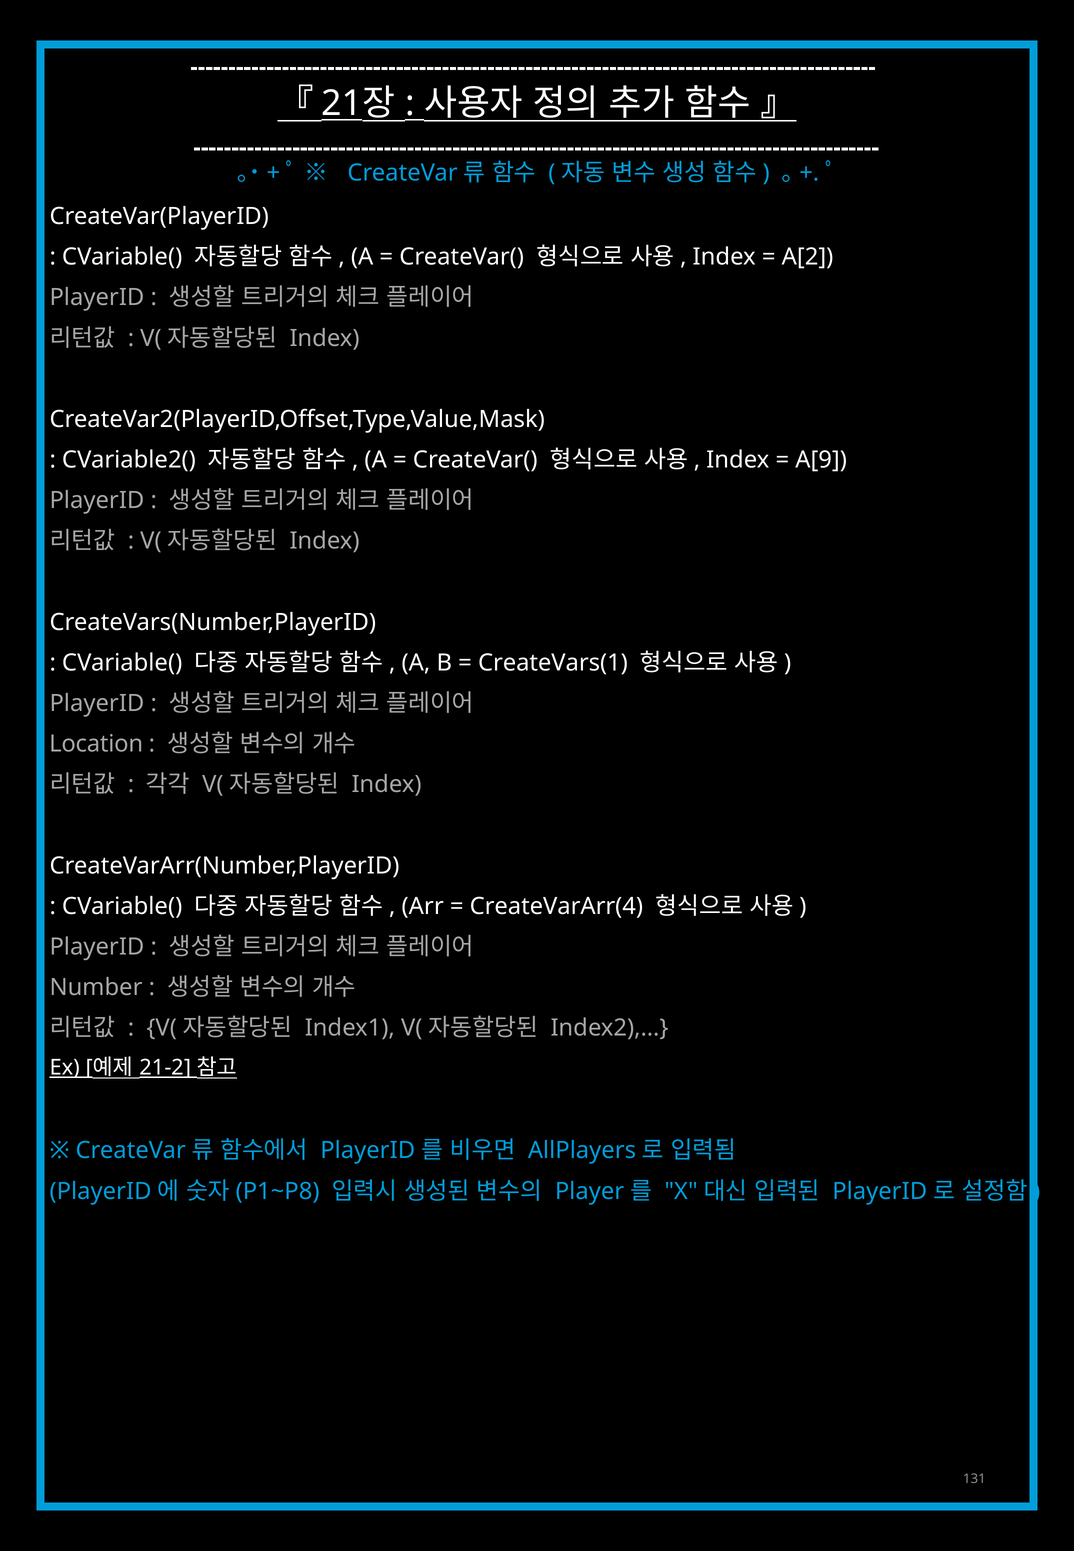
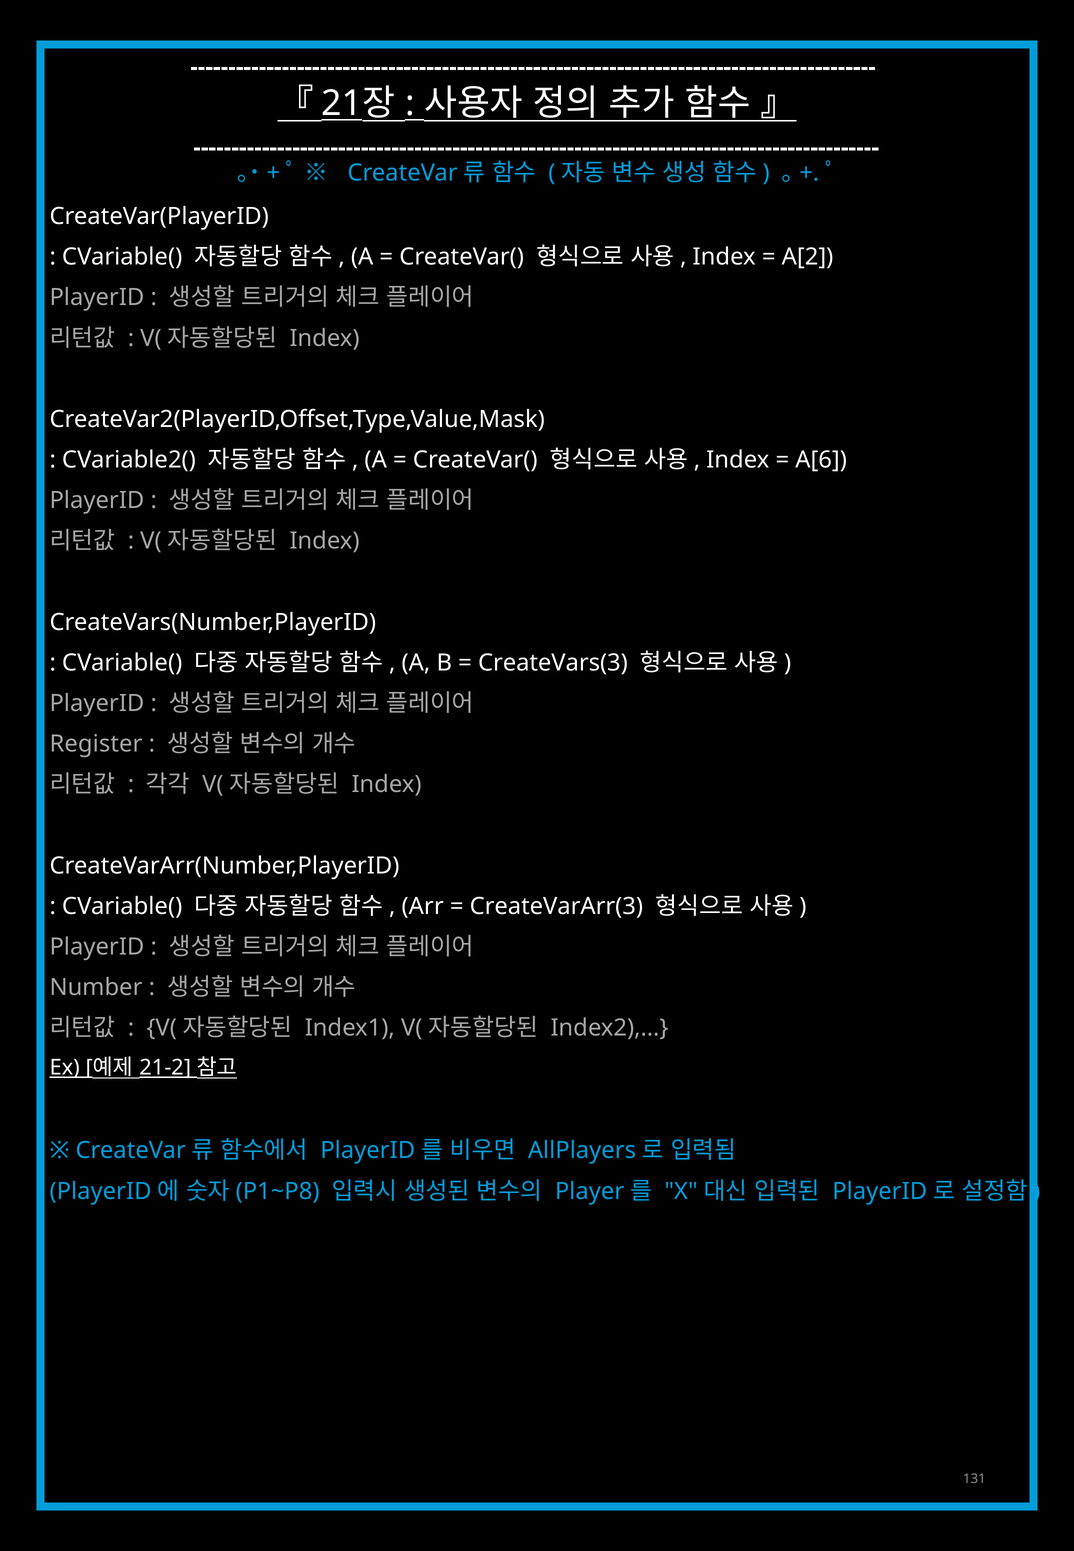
A[9: A[9 -> A[6
CreateVars(1: CreateVars(1 -> CreateVars(3
Location: Location -> Register
CreateVarArr(4: CreateVarArr(4 -> CreateVarArr(3
